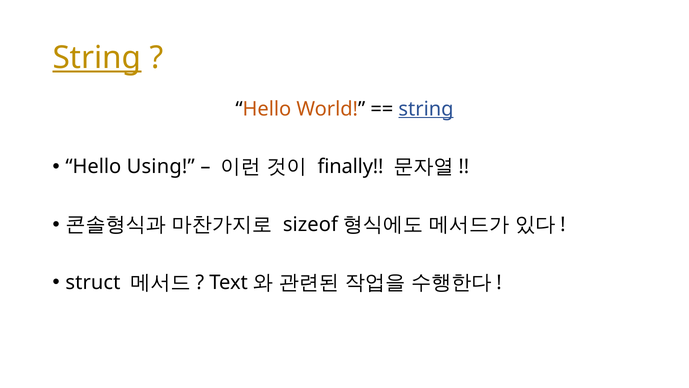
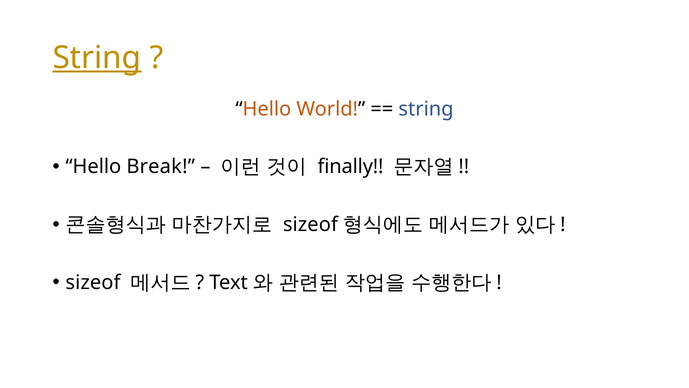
string at (426, 109) underline: present -> none
Using: Using -> Break
struct at (93, 282): struct -> sizeof
